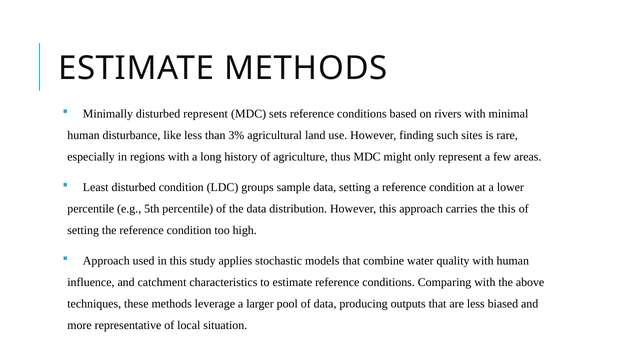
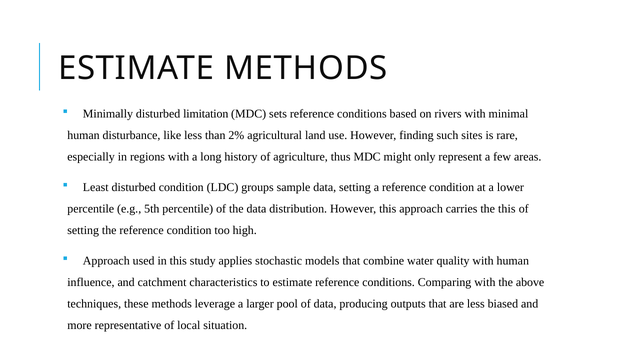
disturbed represent: represent -> limitation
3%: 3% -> 2%
